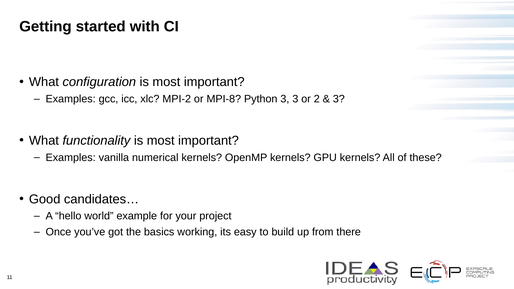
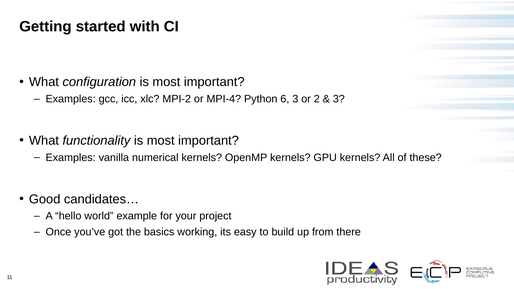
MPI-8: MPI-8 -> MPI-4
Python 3: 3 -> 6
